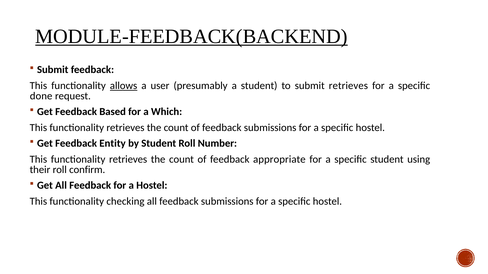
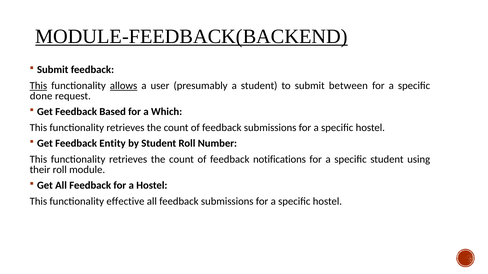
This at (38, 86) underline: none -> present
submit retrieves: retrieves -> between
appropriate: appropriate -> notifications
confirm: confirm -> module
checking: checking -> effective
